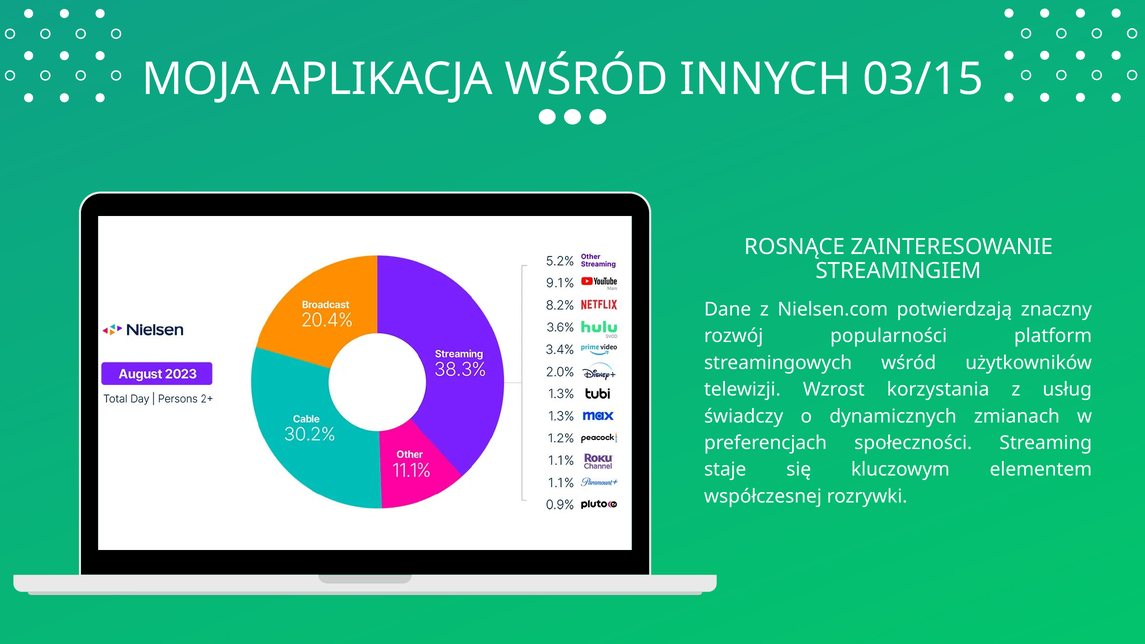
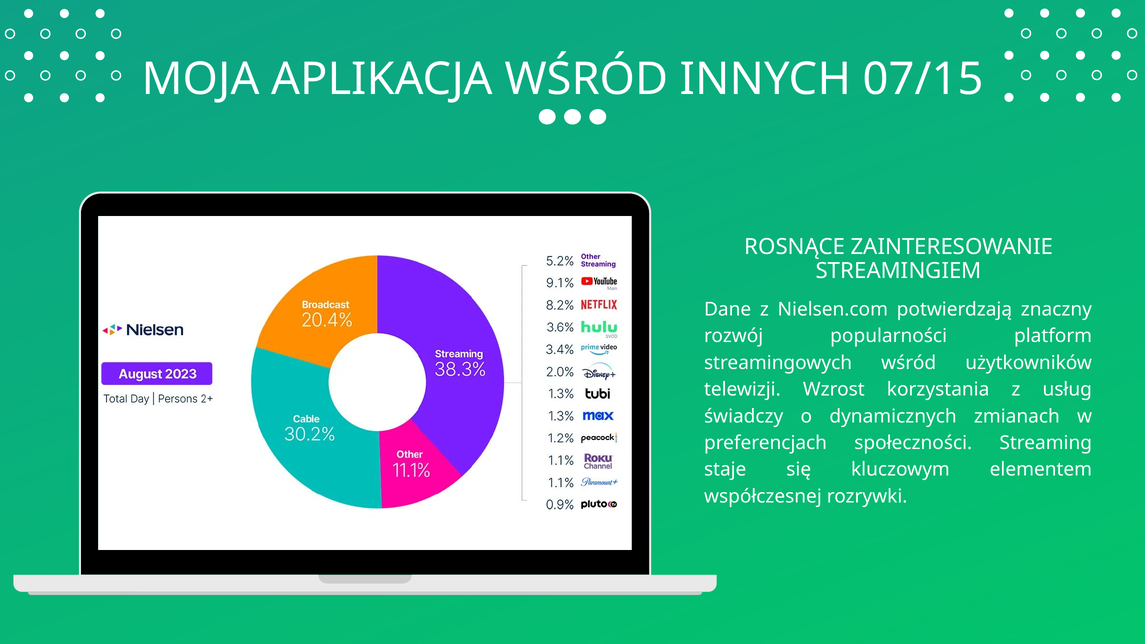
03/15: 03/15 -> 07/15
